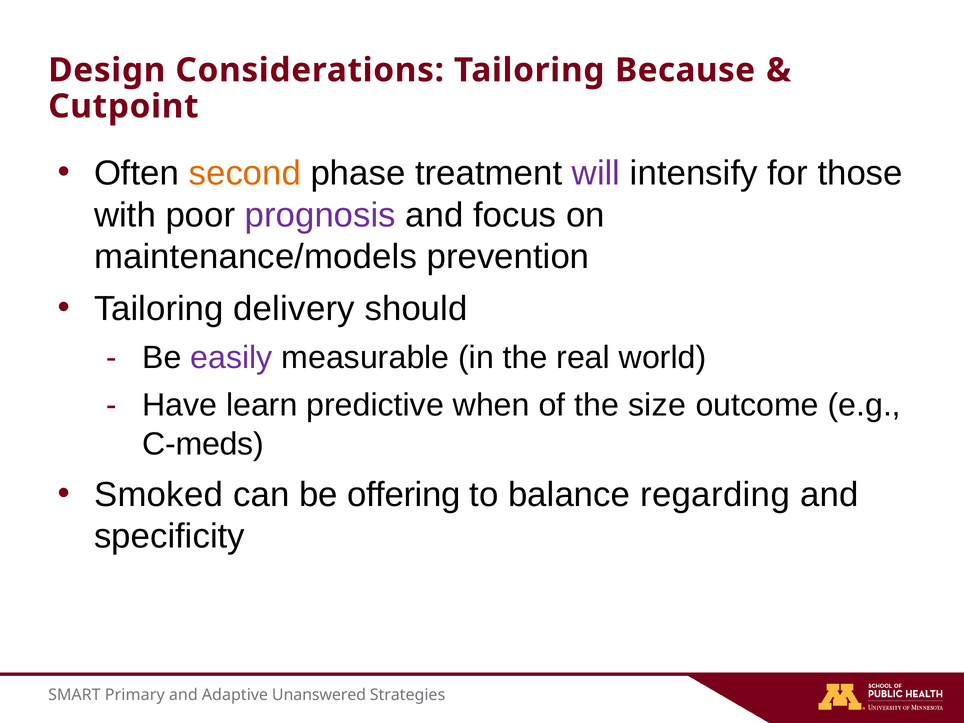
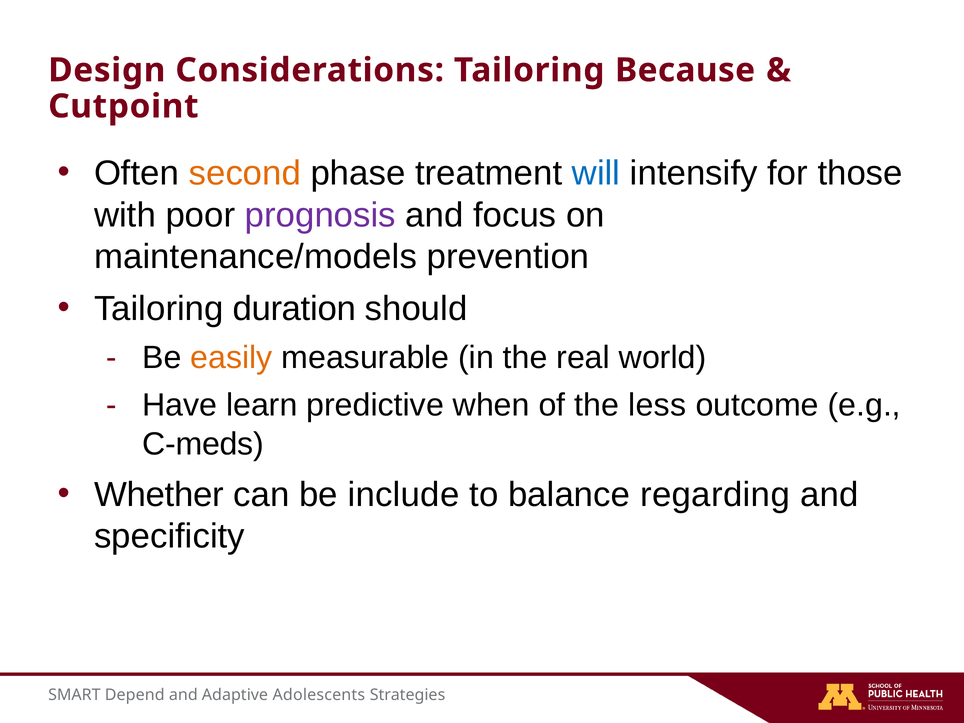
will colour: purple -> blue
delivery: delivery -> duration
easily colour: purple -> orange
size: size -> less
Smoked: Smoked -> Whether
offering: offering -> include
Primary: Primary -> Depend
Unanswered: Unanswered -> Adolescents
